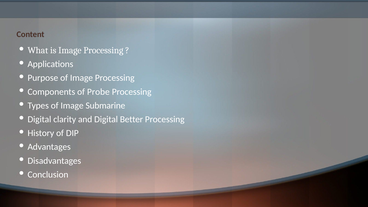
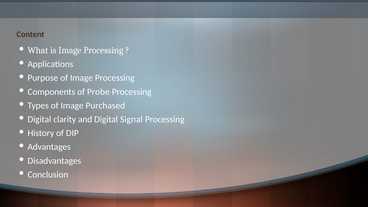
Submarine: Submarine -> Purchased
Better: Better -> Signal
